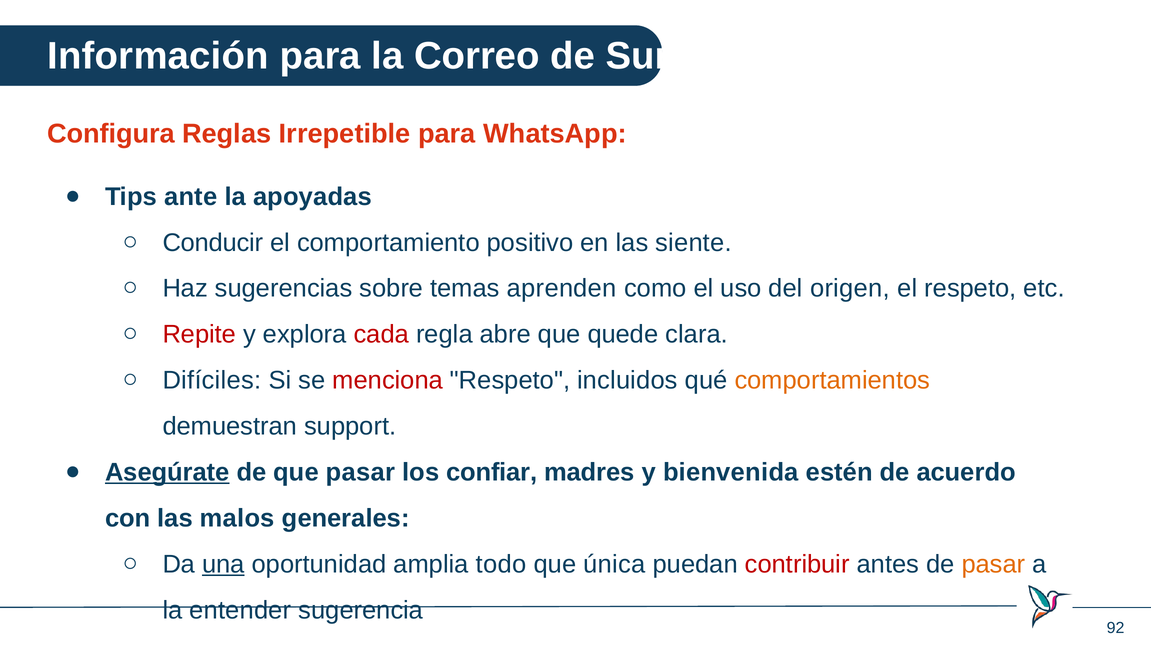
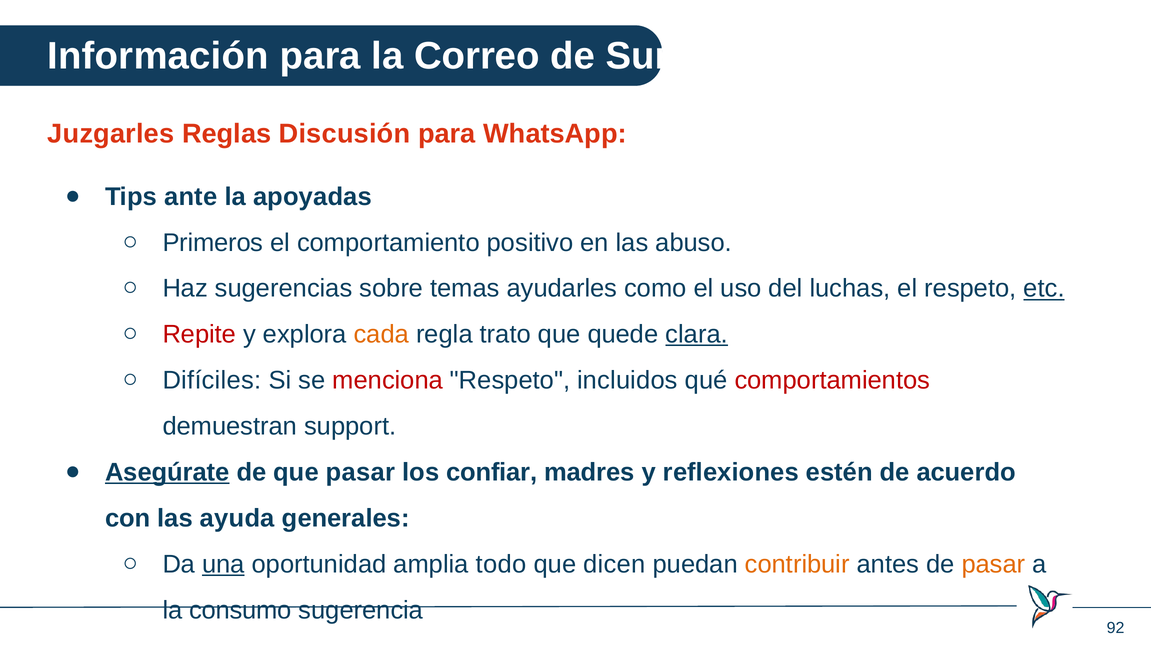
Configura: Configura -> Juzgarles
Irrepetible: Irrepetible -> Discusión
Conducir: Conducir -> Primeros
siente: siente -> abuso
aprenden: aprenden -> ayudarles
origen: origen -> luchas
etc underline: none -> present
cada colour: red -> orange
abre: abre -> trato
clara underline: none -> present
comportamientos colour: orange -> red
bienvenida: bienvenida -> reflexiones
malos: malos -> ayuda
única: única -> dicen
contribuir colour: red -> orange
entender: entender -> consumo
